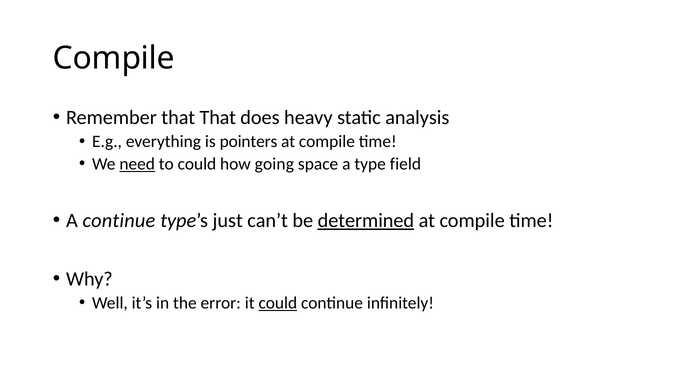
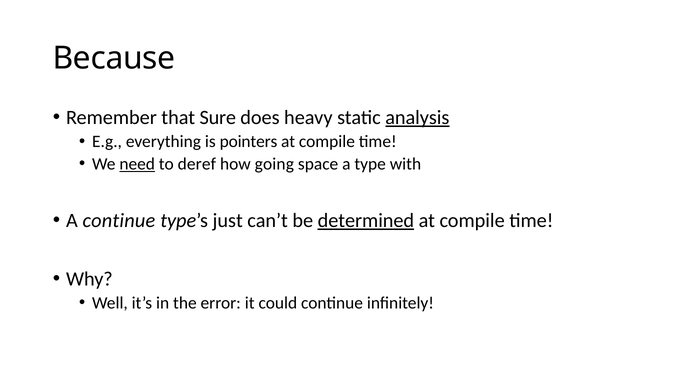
Compile at (114, 58): Compile -> Because
that That: That -> Sure
analysis underline: none -> present
to could: could -> deref
field: field -> with
could at (278, 303) underline: present -> none
